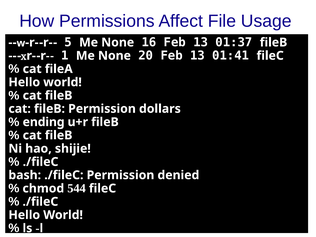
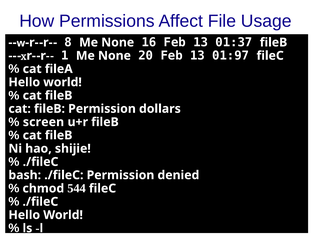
5: 5 -> 8
01:41: 01:41 -> 01:97
ending: ending -> screen
